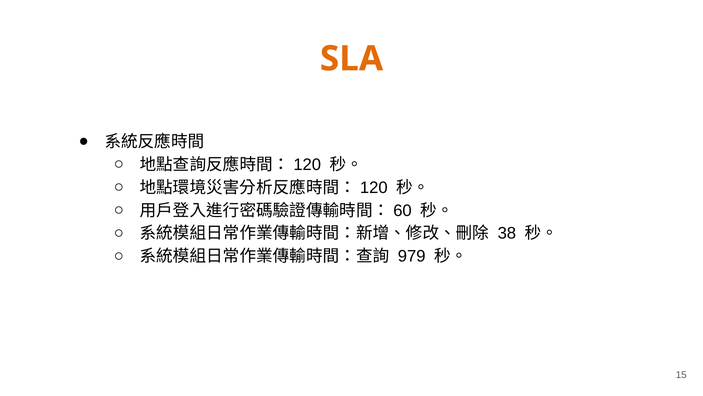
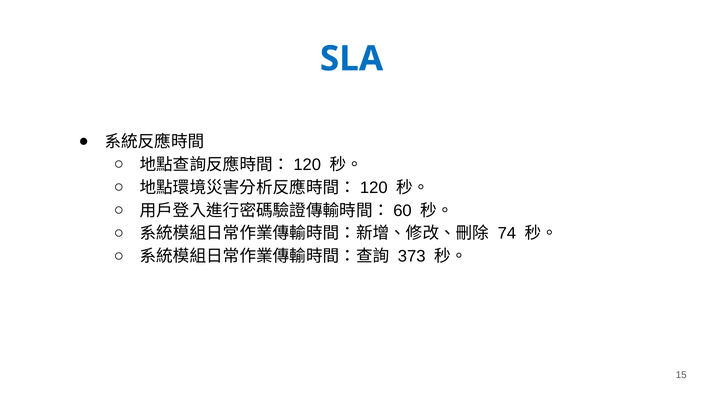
SLA colour: orange -> blue
38: 38 -> 74
979: 979 -> 373
